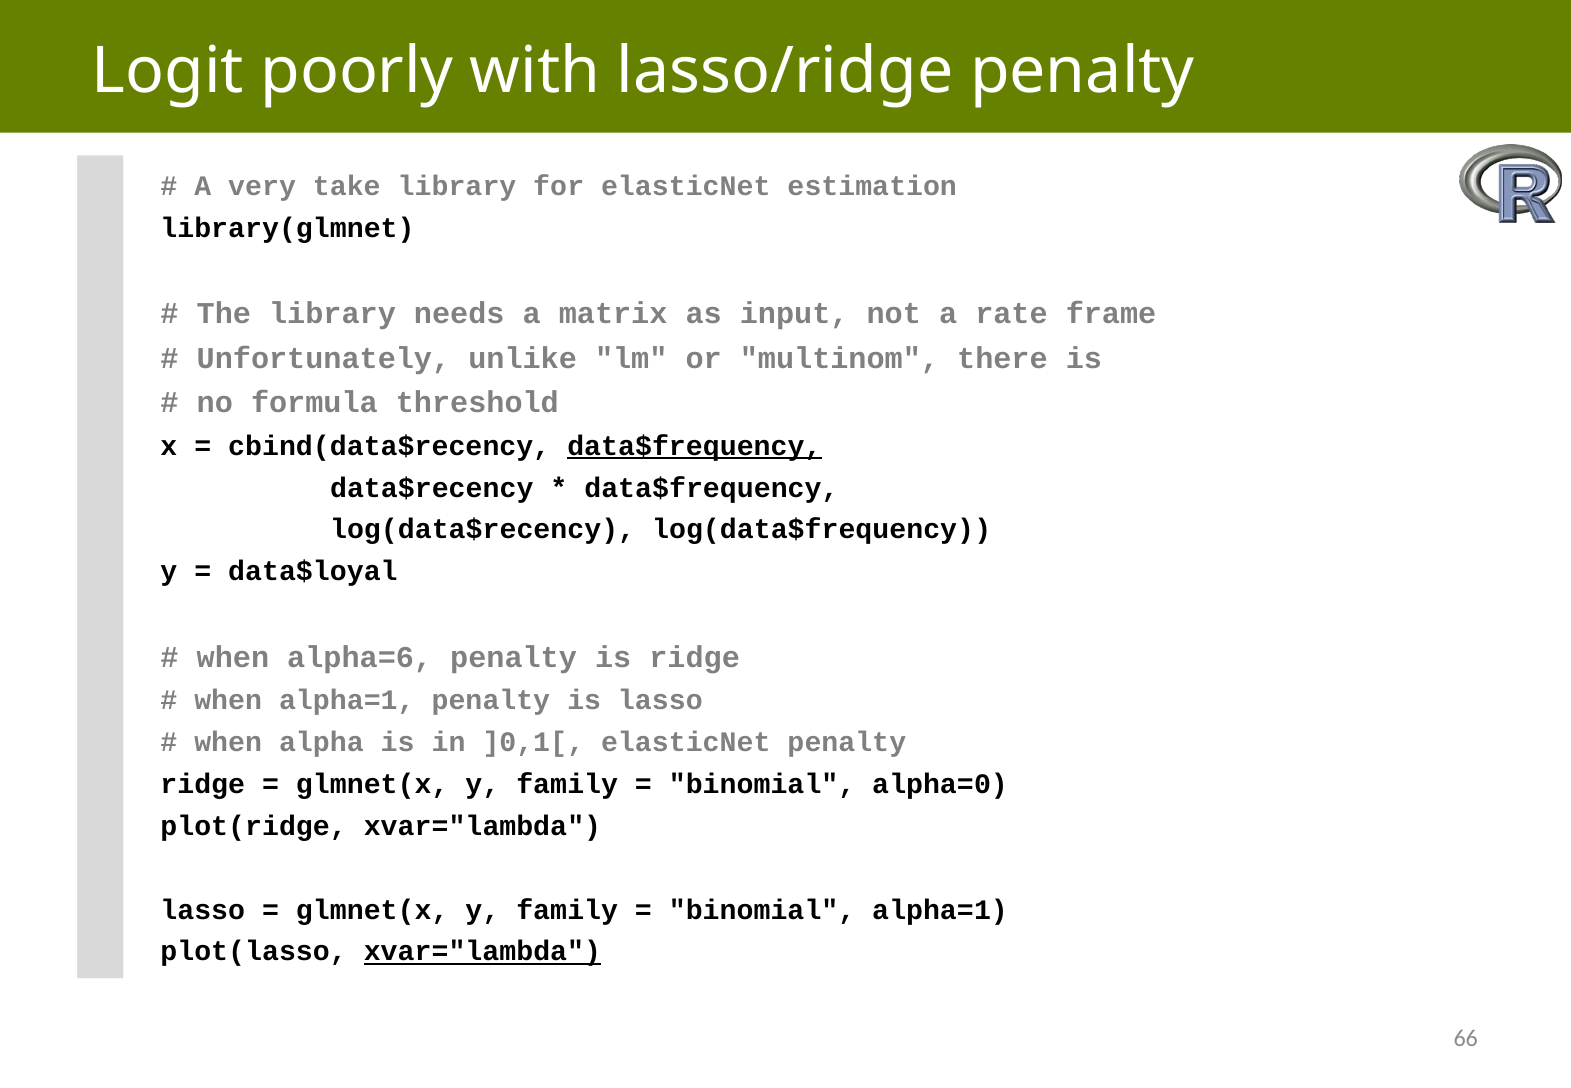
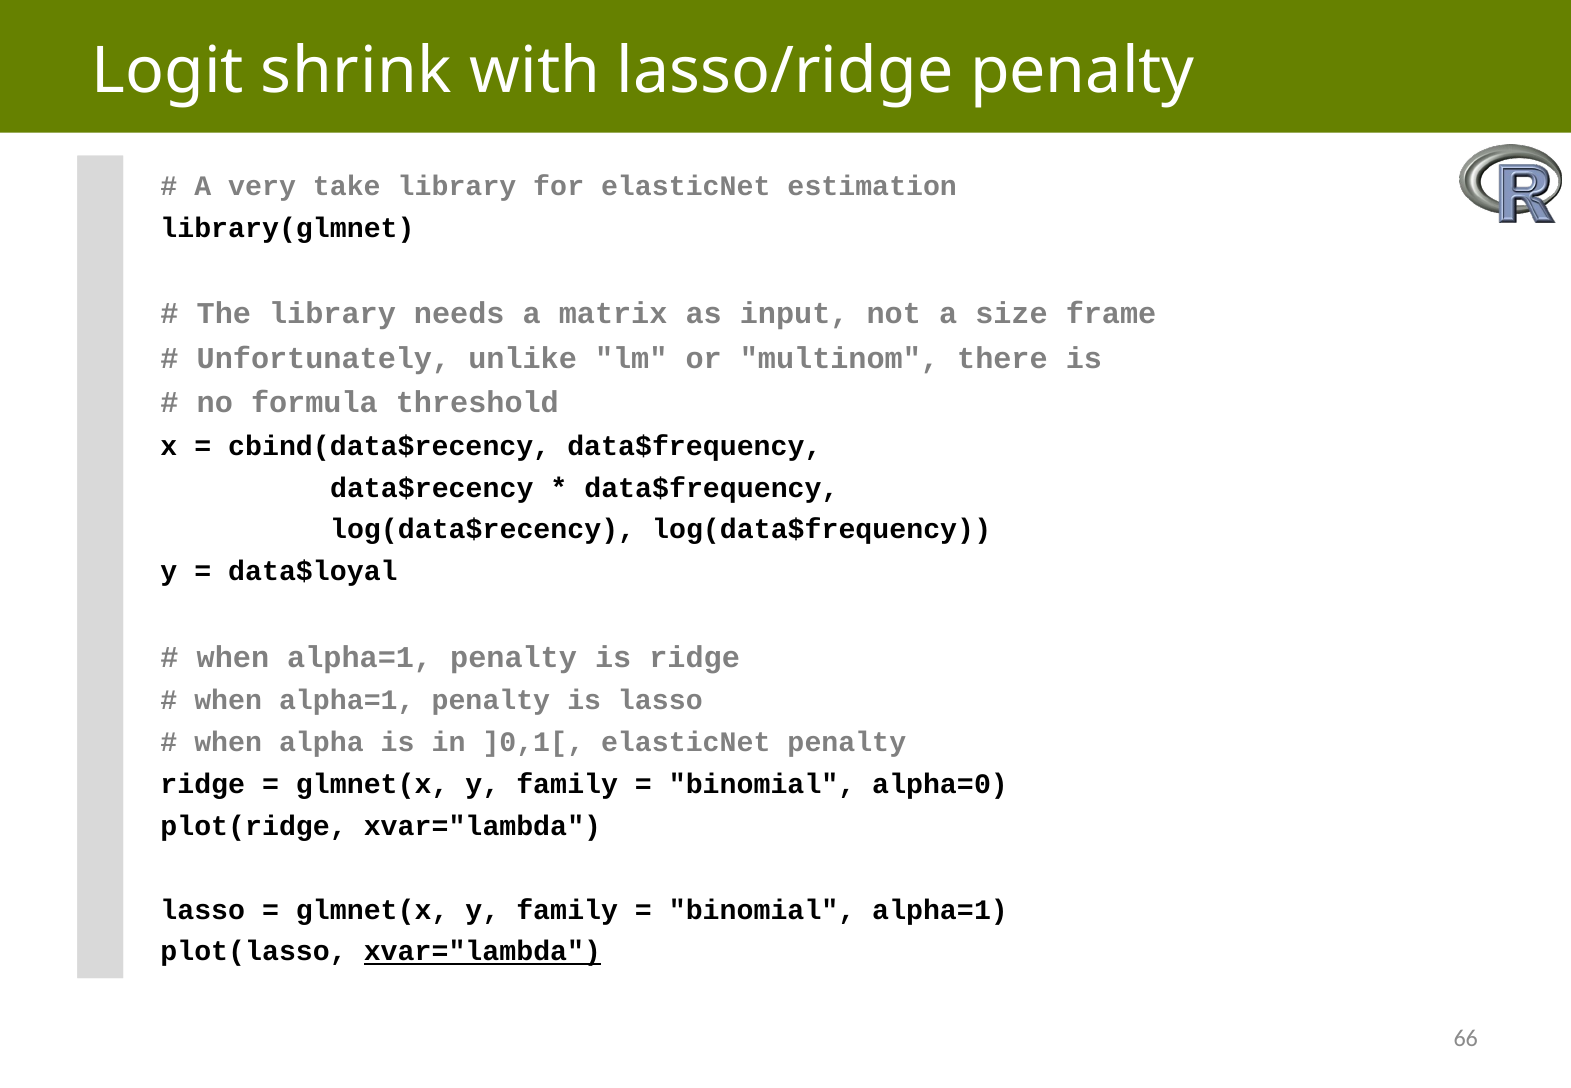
poorly: poorly -> shrink
rate: rate -> size
data$frequency at (694, 446) underline: present -> none
alpha=6 at (360, 657): alpha=6 -> alpha=1
